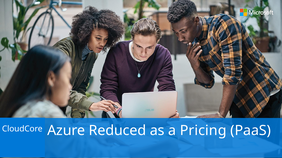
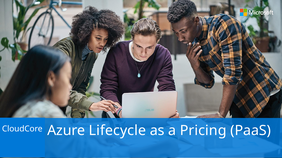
Reduced: Reduced -> Lifecycle
